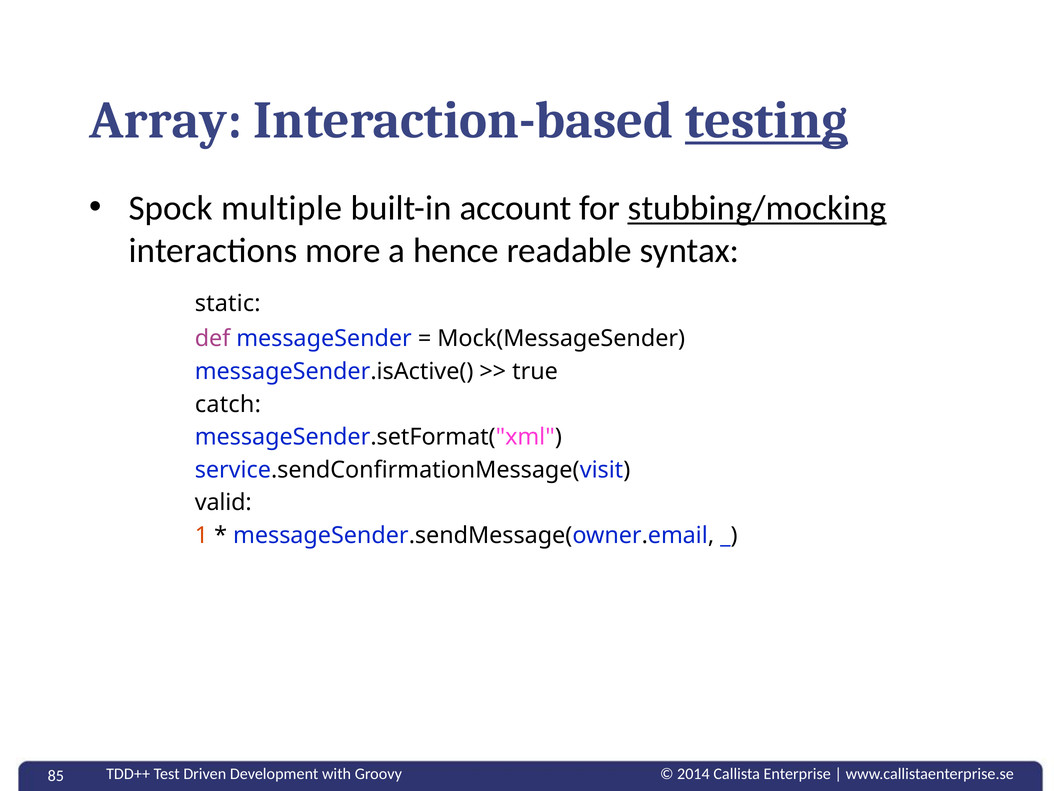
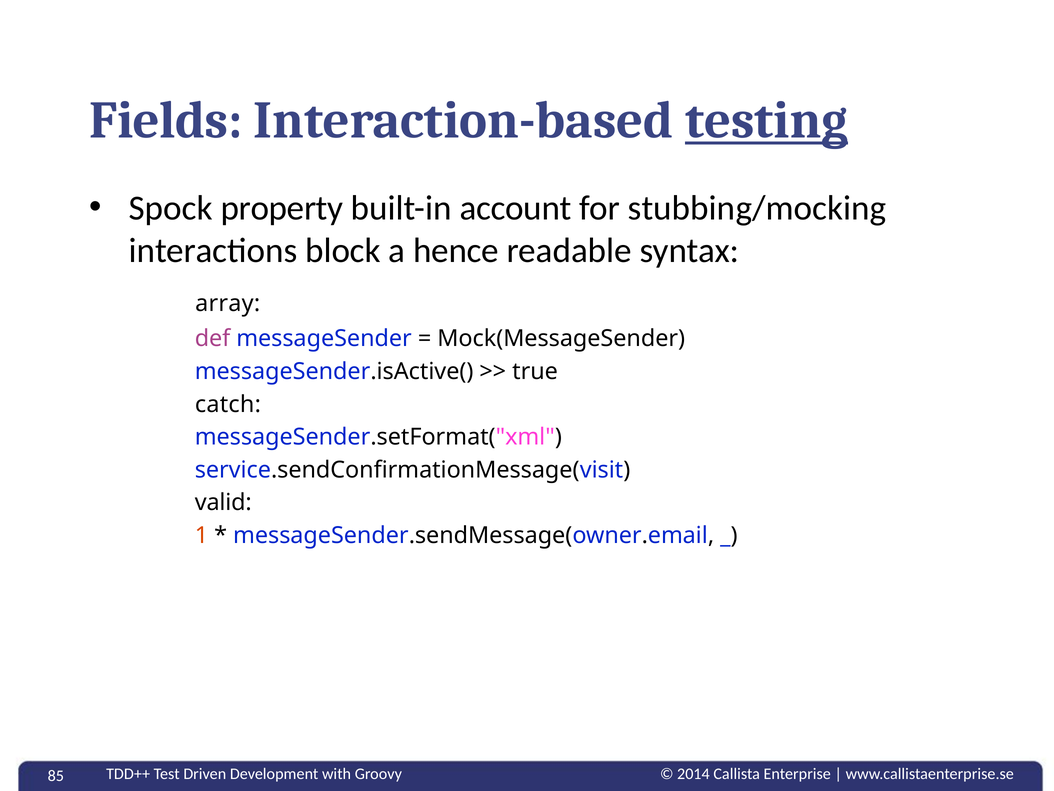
Array: Array -> Fields
multiple: multiple -> property
stubbing/mocking underline: present -> none
more: more -> block
static: static -> array
